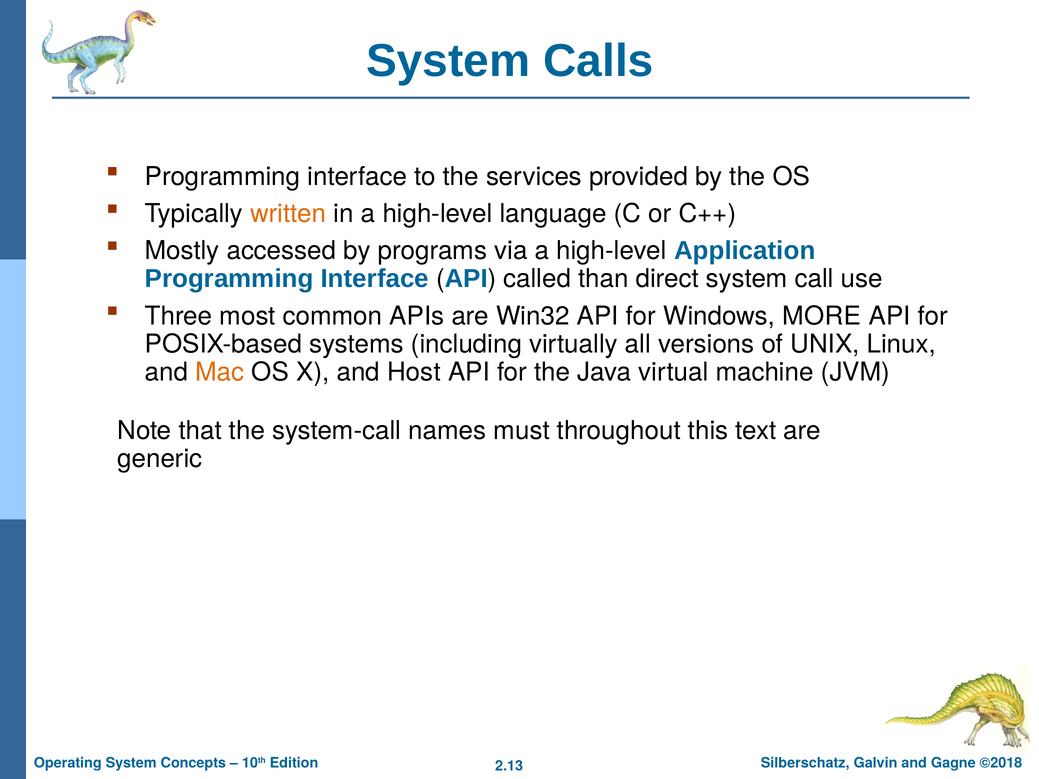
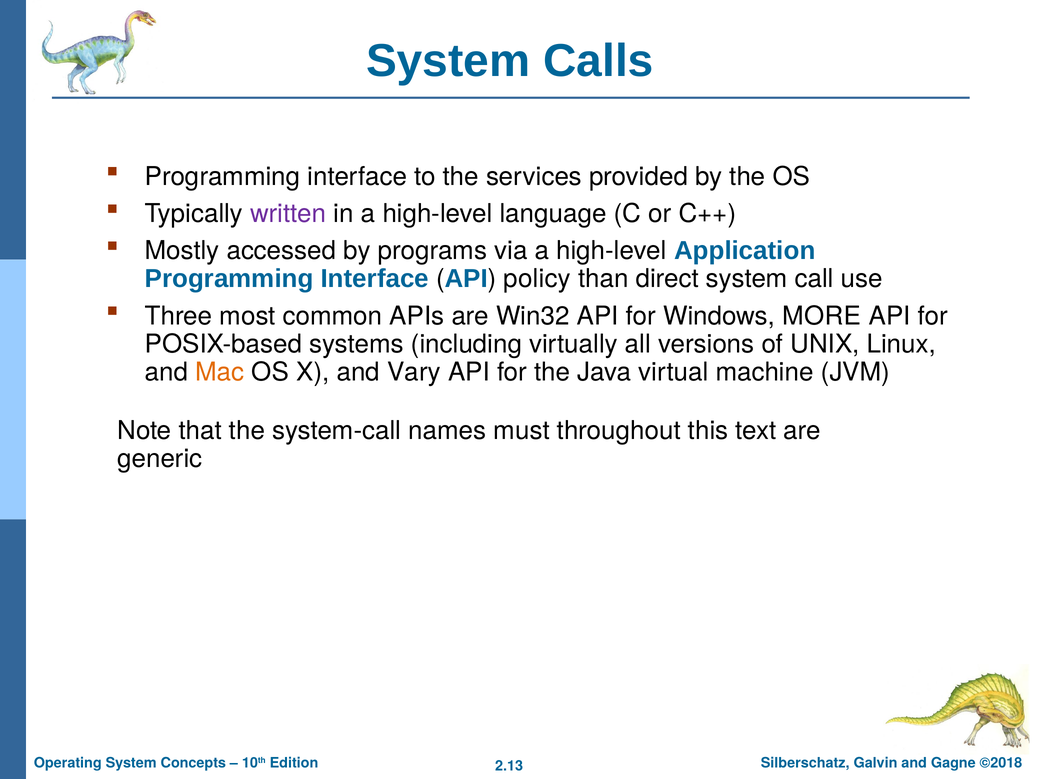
written colour: orange -> purple
called: called -> policy
Host: Host -> Vary
